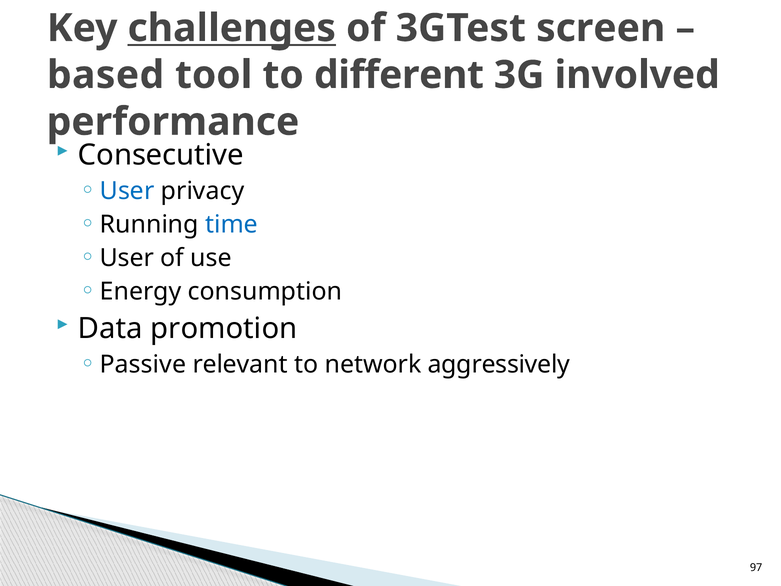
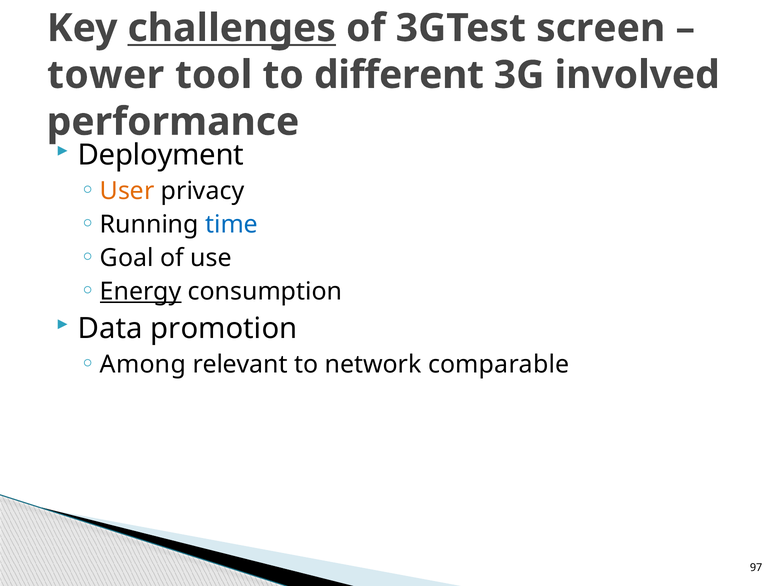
based: based -> tower
Consecutive: Consecutive -> Deployment
User at (127, 191) colour: blue -> orange
User at (127, 258): User -> Goal
Energy underline: none -> present
Passive: Passive -> Among
aggressively: aggressively -> comparable
